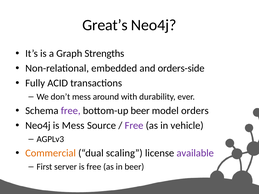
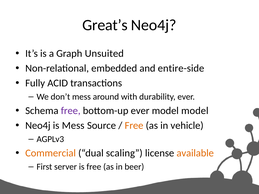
Strengths: Strengths -> Unsuited
orders-side: orders-side -> entire-side
bottom-up beer: beer -> ever
model orders: orders -> model
Free at (134, 126) colour: purple -> orange
available colour: purple -> orange
